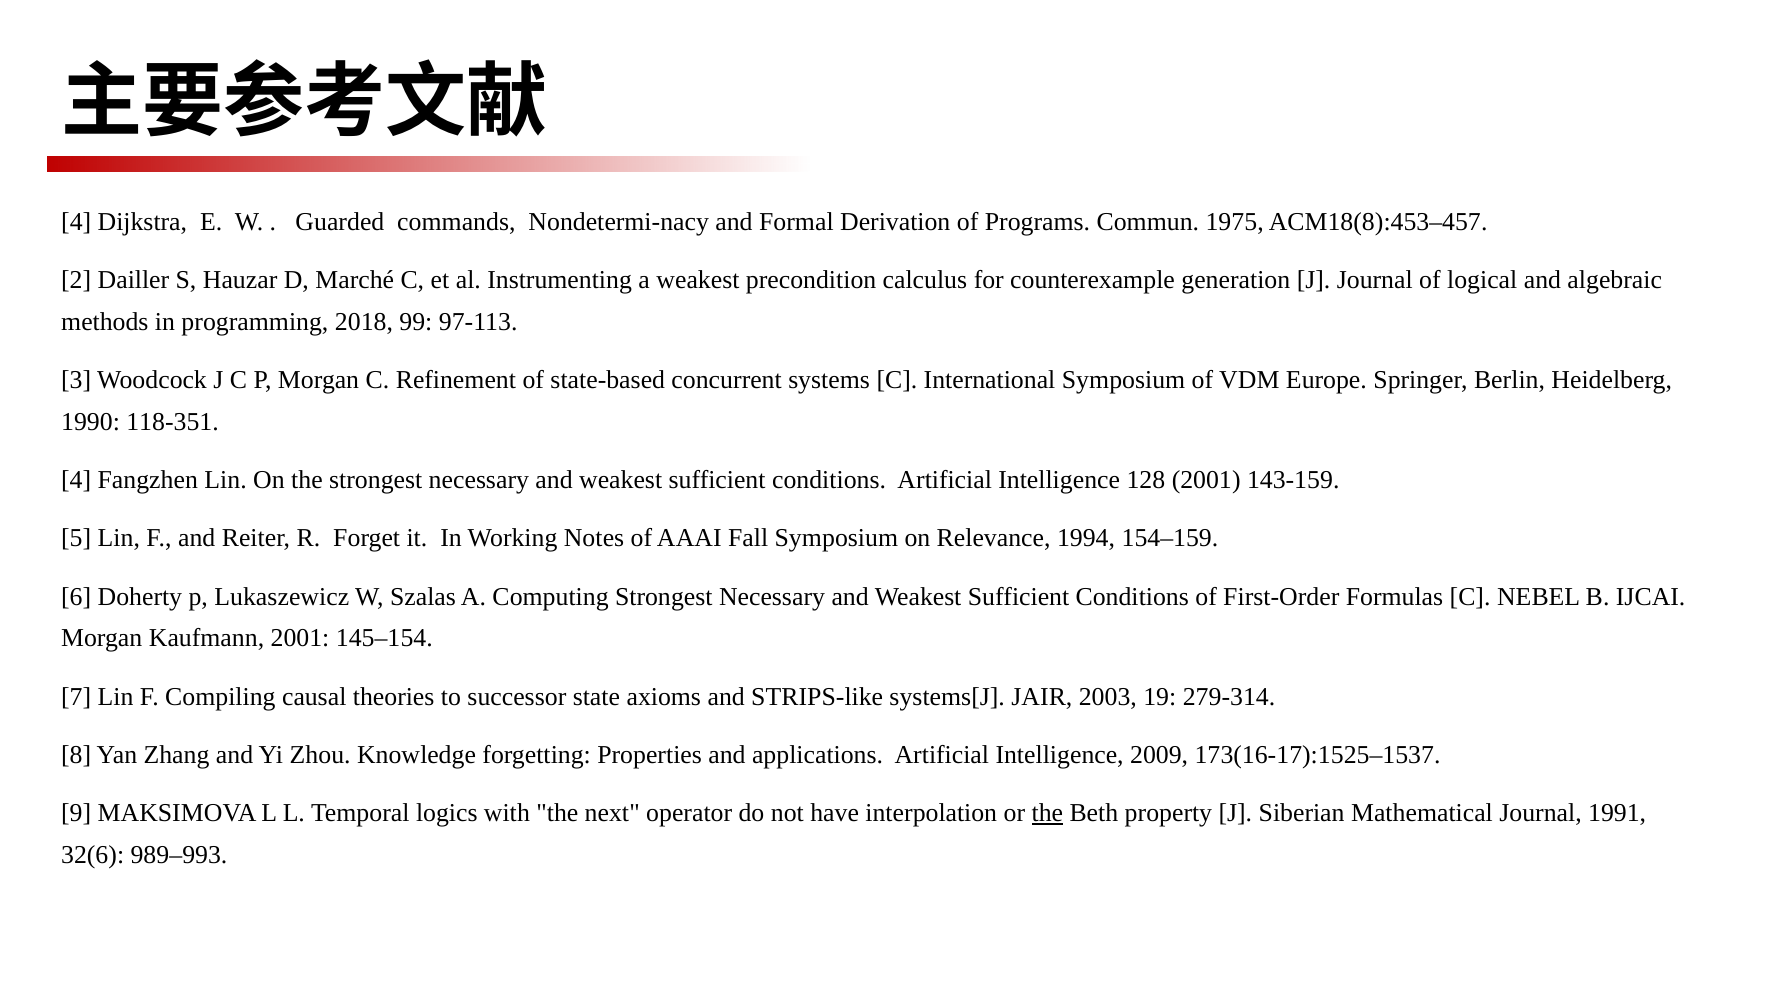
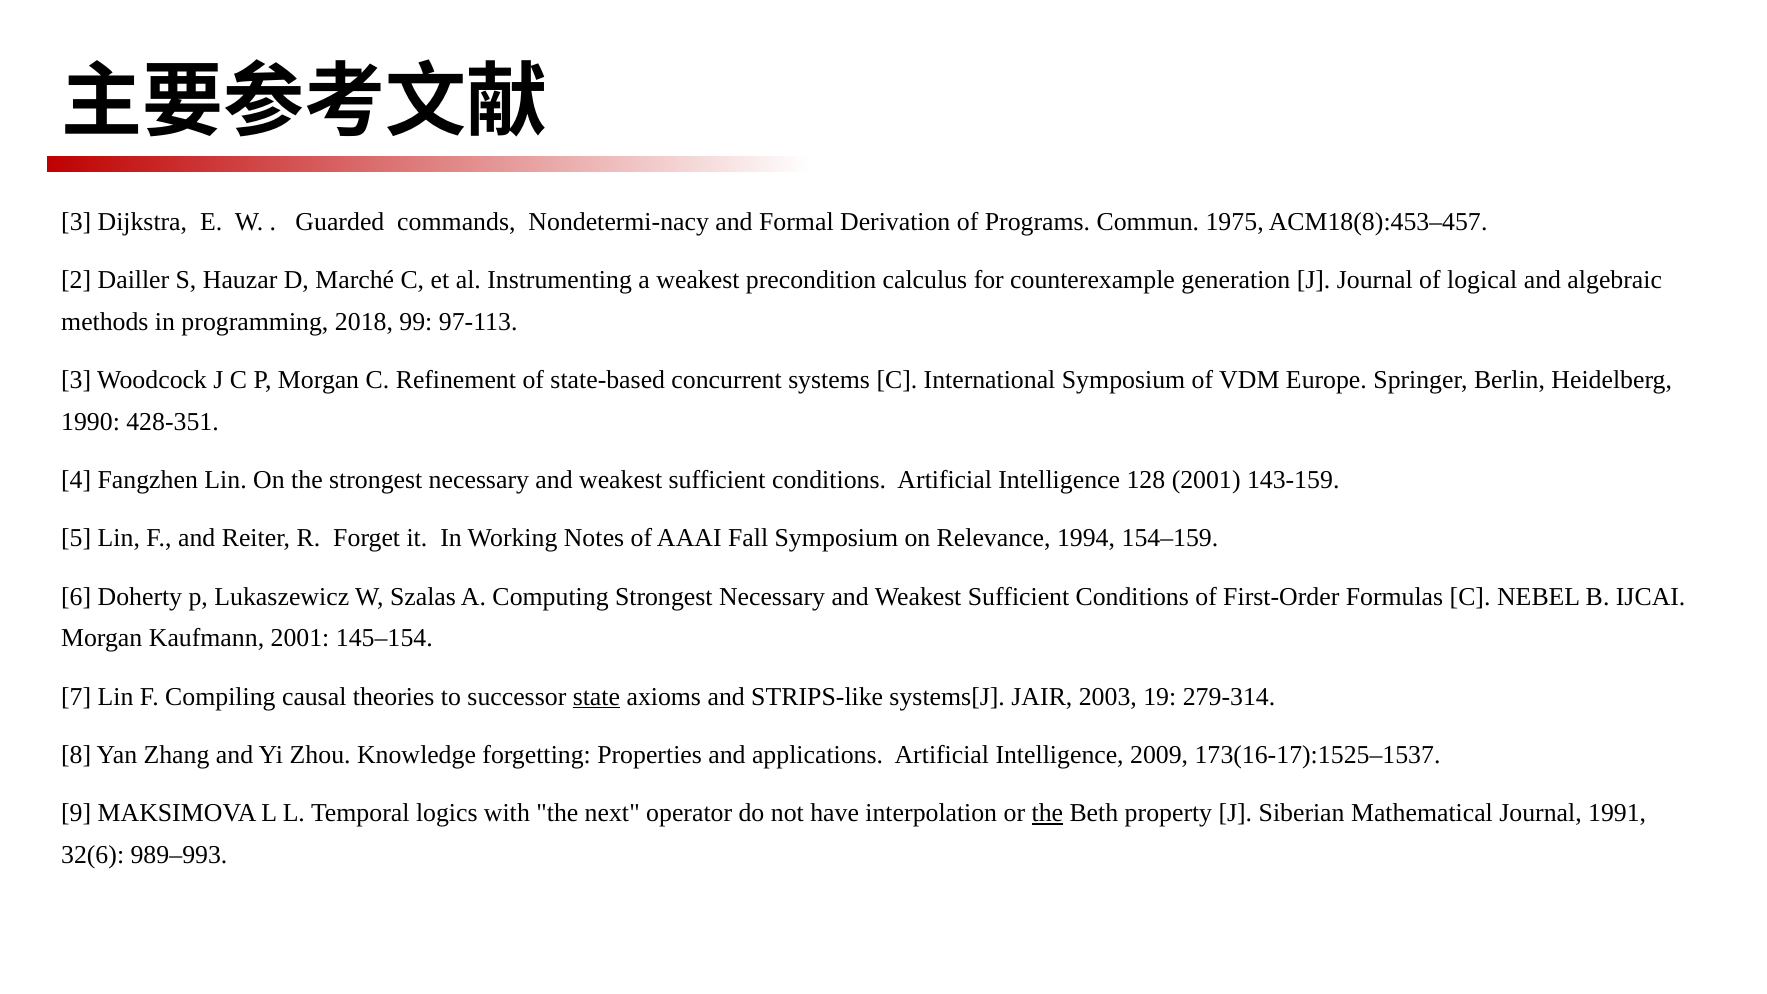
4 at (76, 222): 4 -> 3
118-351: 118-351 -> 428-351
state underline: none -> present
